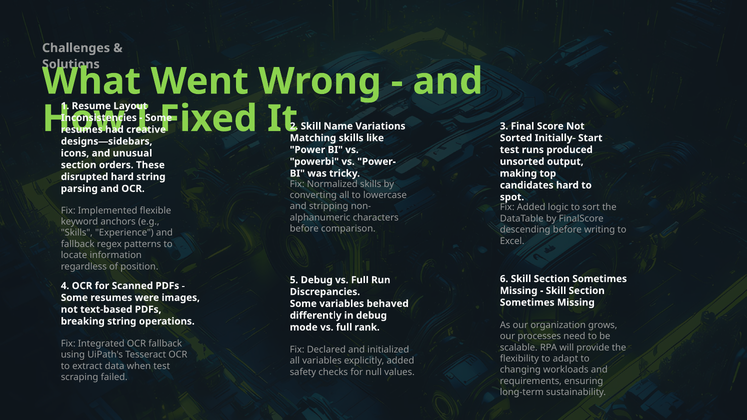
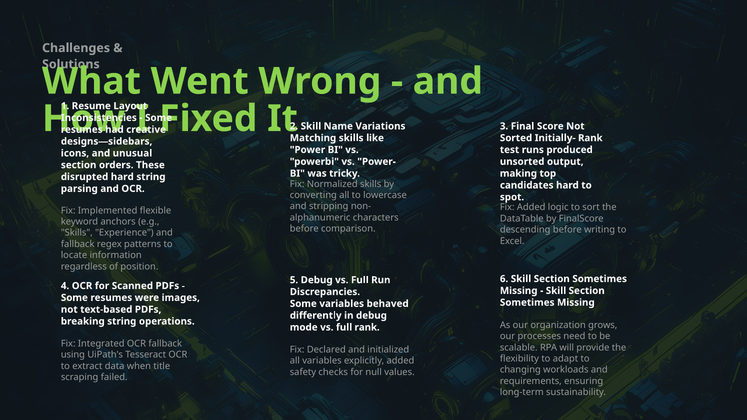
Initially- Start: Start -> Rank
when test: test -> title
